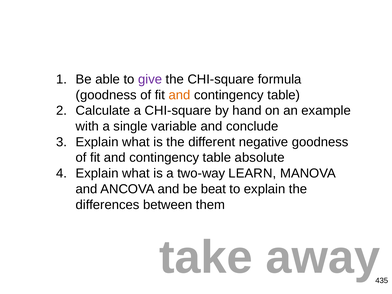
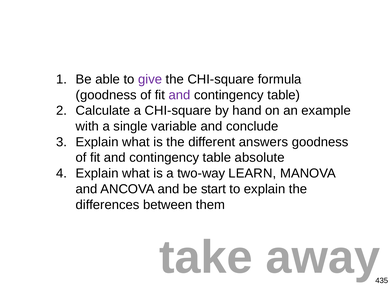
and at (180, 95) colour: orange -> purple
negative: negative -> answers
beat: beat -> start
